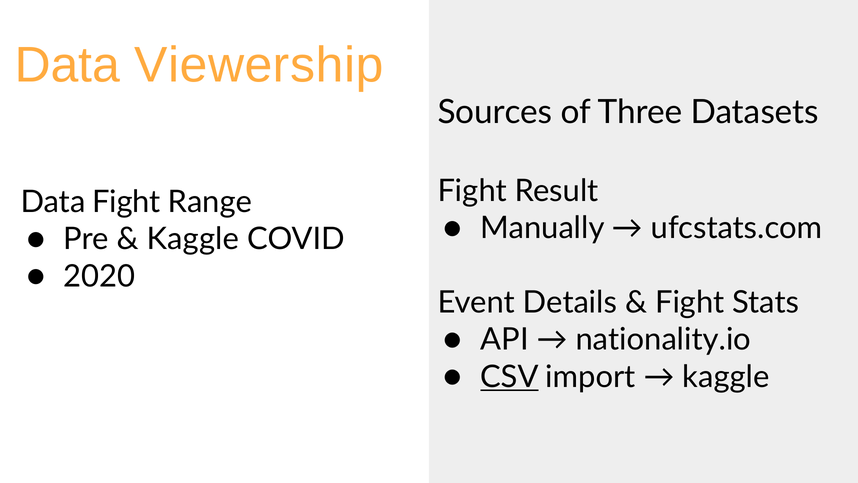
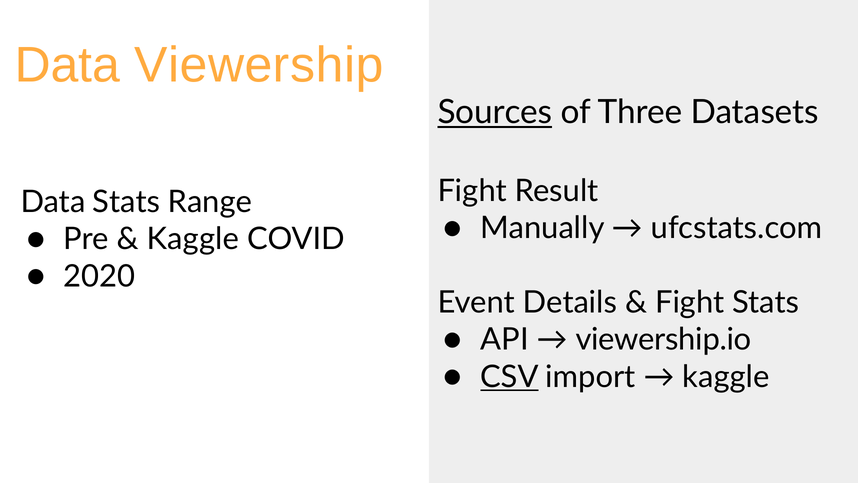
Sources underline: none -> present
Data Fight: Fight -> Stats
nationality.io: nationality.io -> viewership.io
